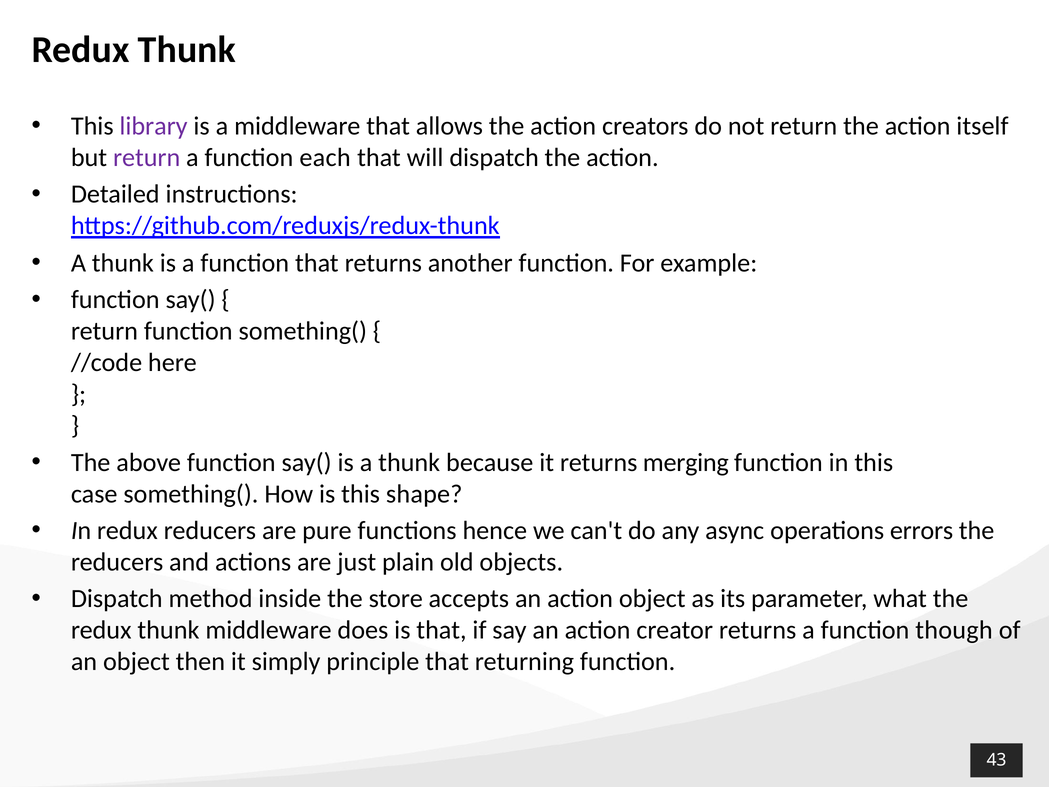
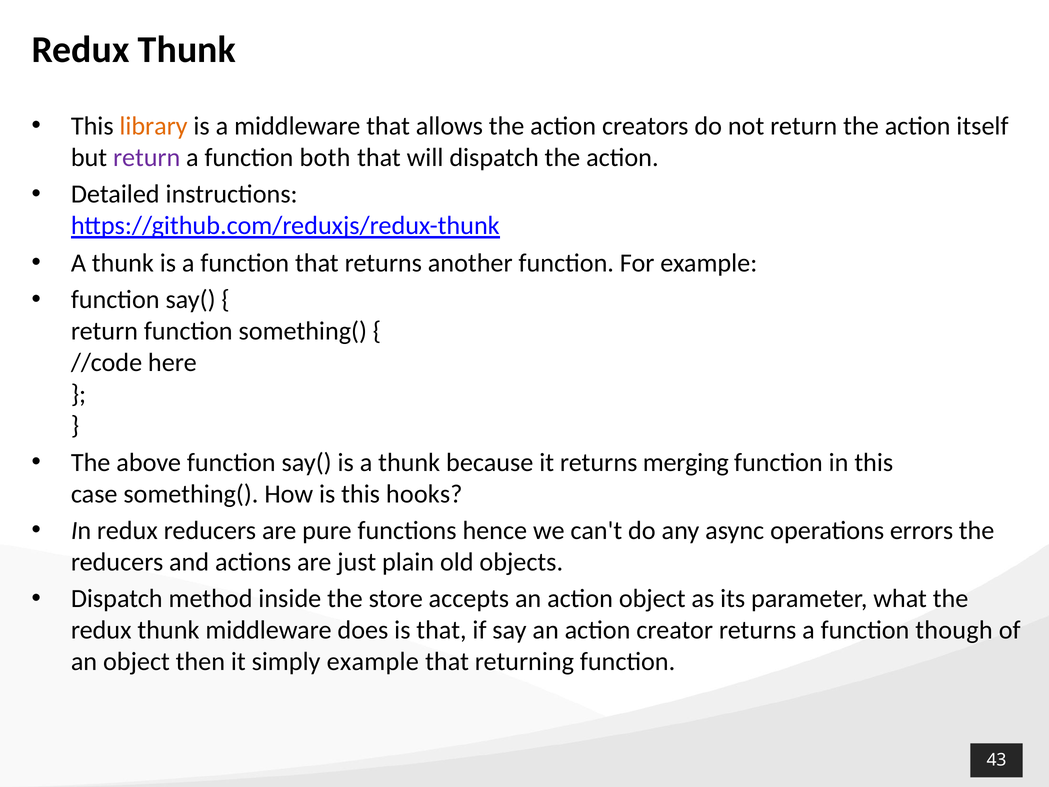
library colour: purple -> orange
each: each -> both
shape: shape -> hooks
simply principle: principle -> example
